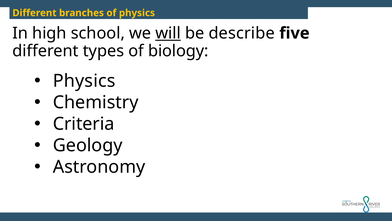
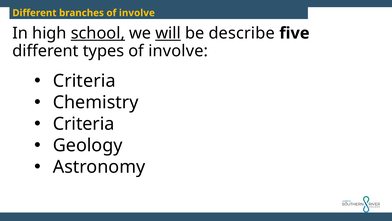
branches of physics: physics -> involve
school underline: none -> present
types of biology: biology -> involve
Physics at (84, 81): Physics -> Criteria
